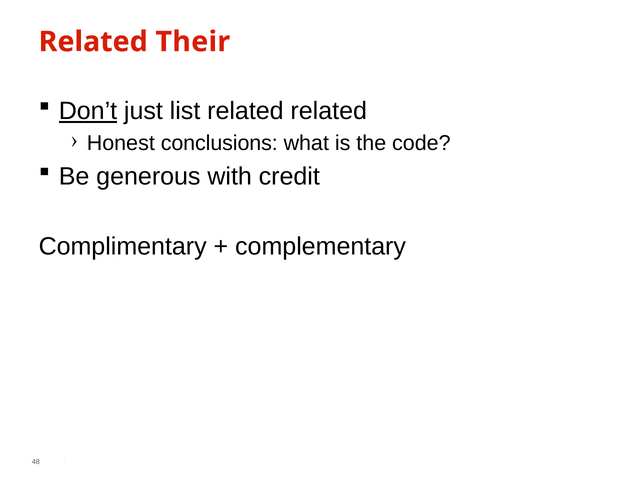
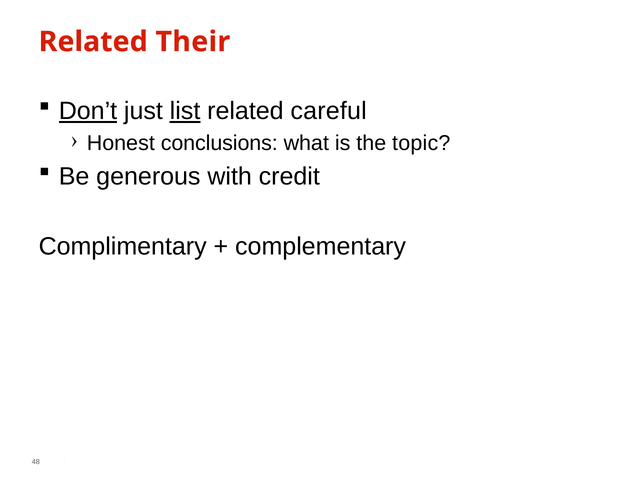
list underline: none -> present
related related: related -> careful
code: code -> topic
